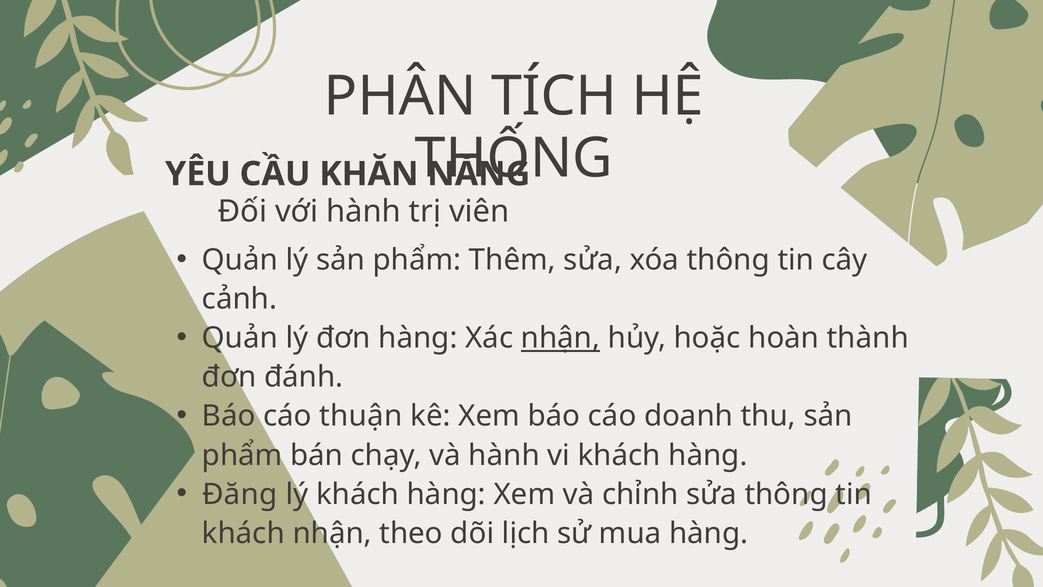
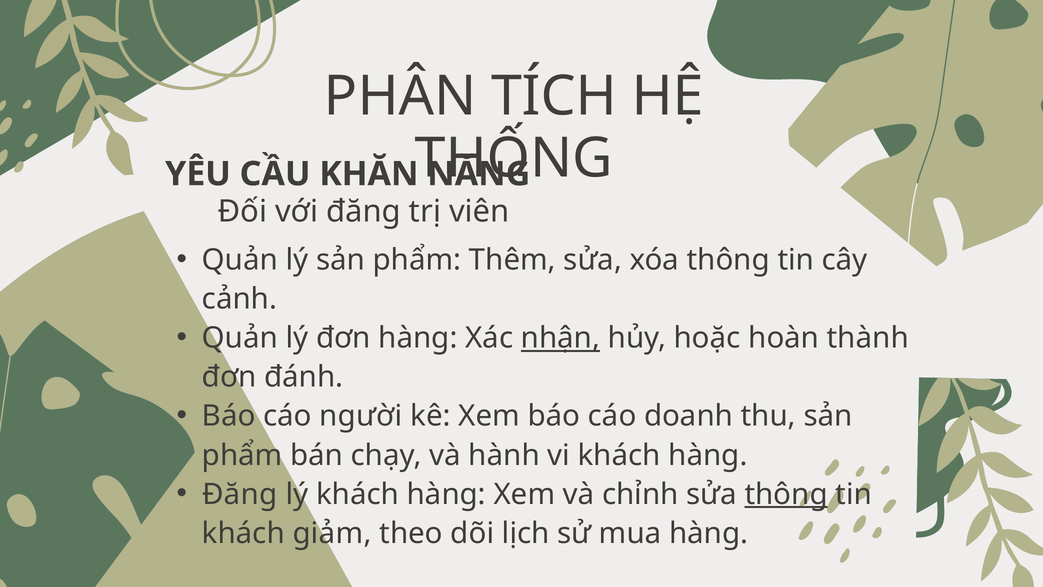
với hành: hành -> đăng
thuận: thuận -> người
thông at (786, 494) underline: none -> present
khách nhận: nhận -> giảm
